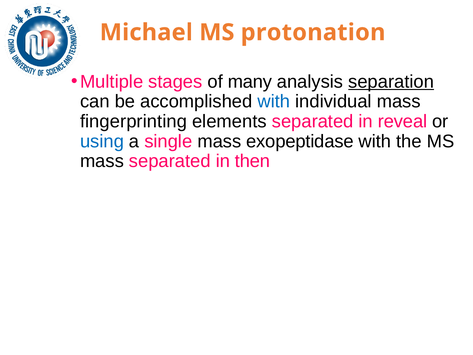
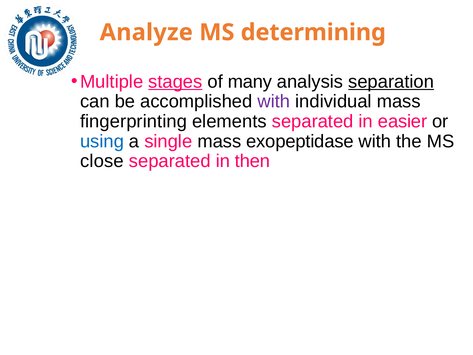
Michael: Michael -> Analyze
protonation: protonation -> determining
stages underline: none -> present
with at (274, 101) colour: blue -> purple
reveal: reveal -> easier
mass at (102, 161): mass -> close
